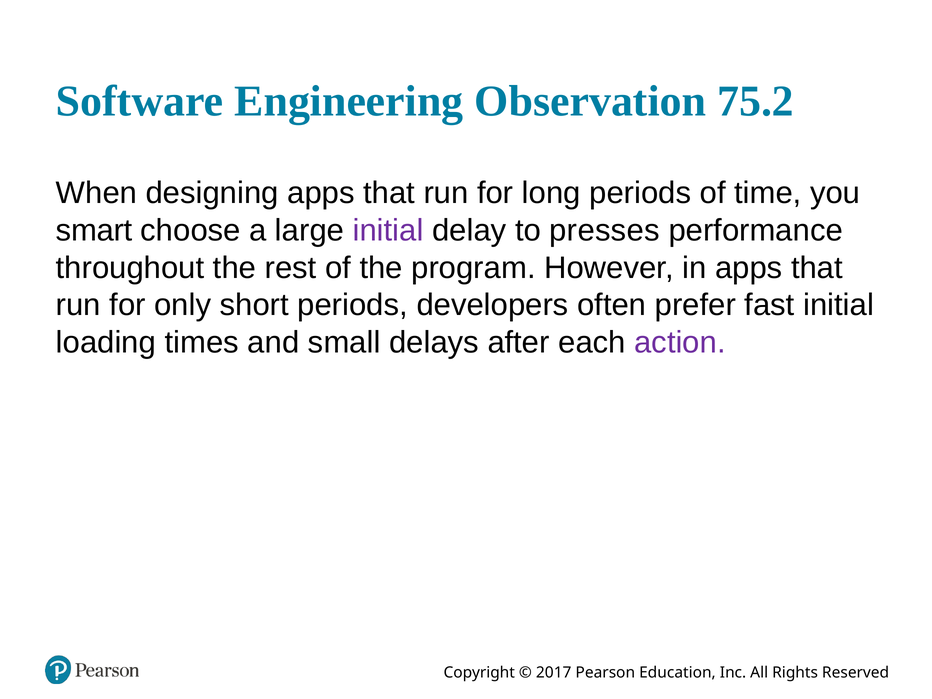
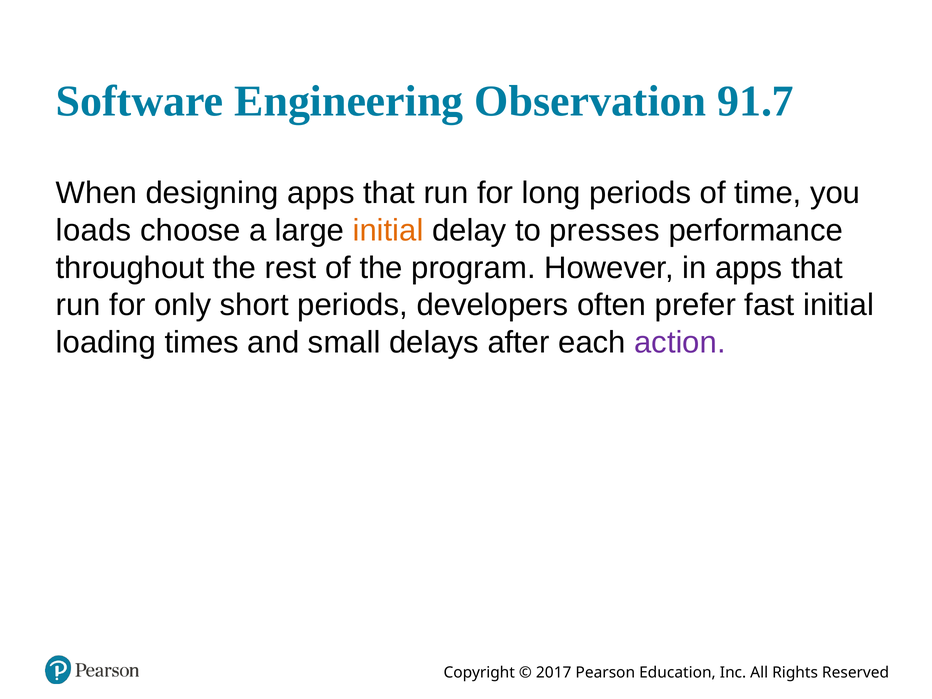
75.2: 75.2 -> 91.7
smart: smart -> loads
initial at (388, 231) colour: purple -> orange
